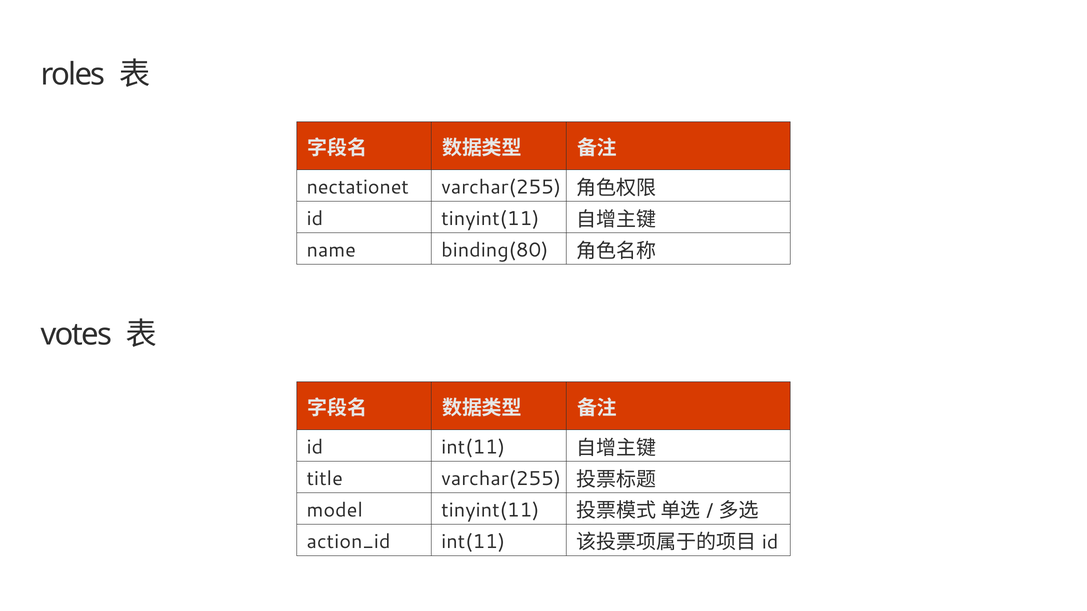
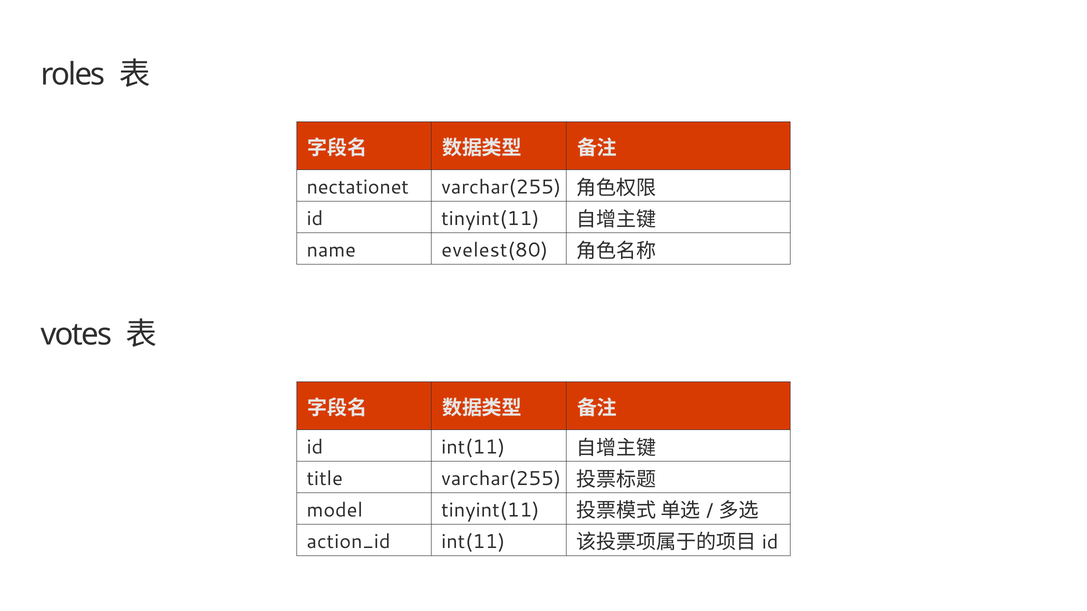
binding(80: binding(80 -> evelest(80
